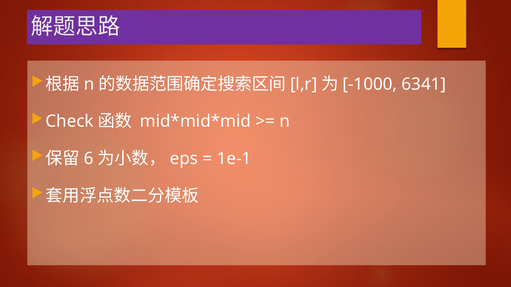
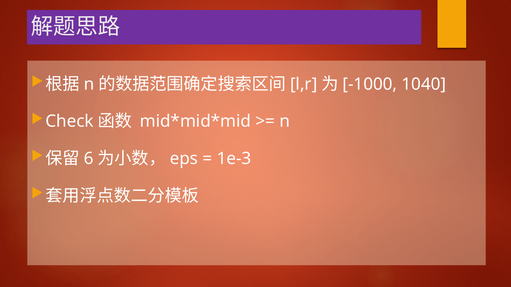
6341: 6341 -> 1040
1e-1: 1e-1 -> 1e-3
